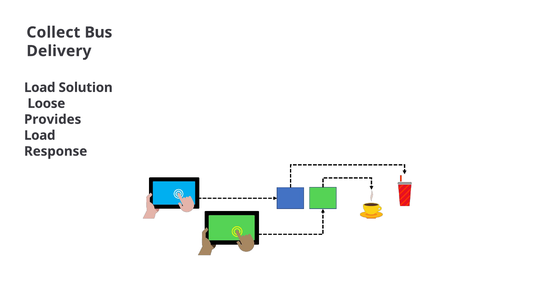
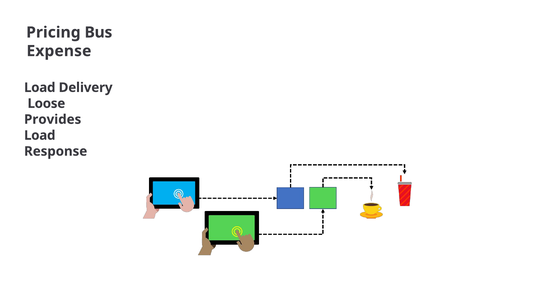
Collect: Collect -> Pricing
Delivery: Delivery -> Expense
Solution: Solution -> Delivery
